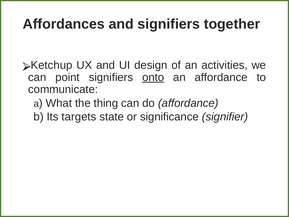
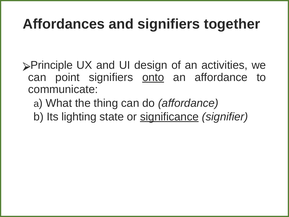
Ketchup: Ketchup -> Principle
targets: targets -> lighting
significance underline: none -> present
